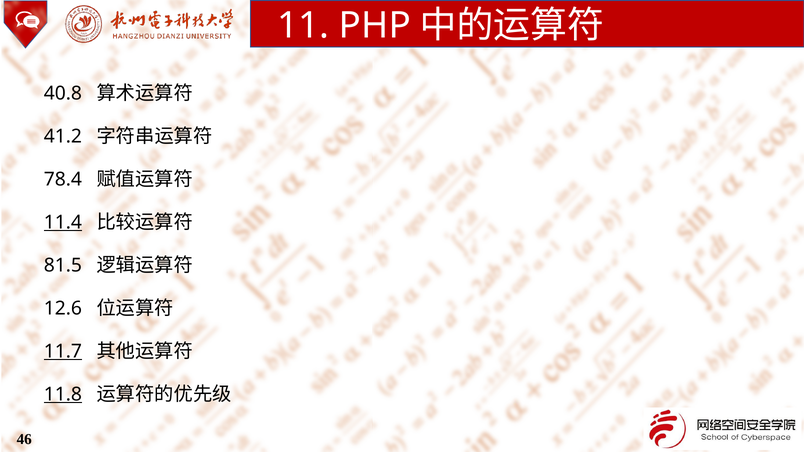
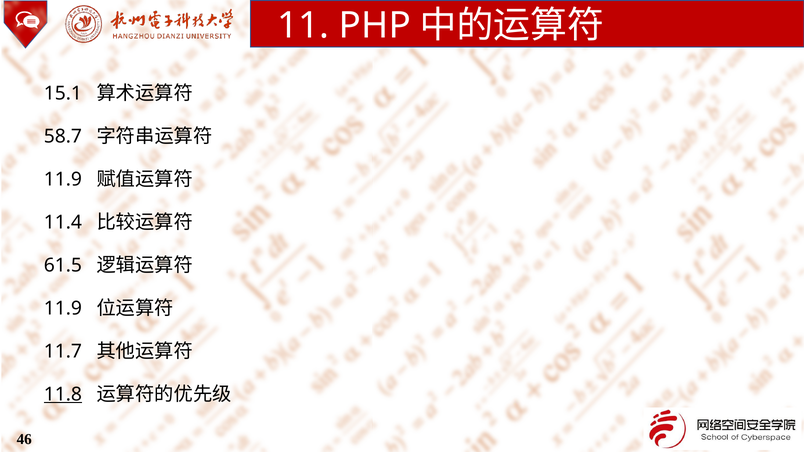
40.8: 40.8 -> 15.1
41.2: 41.2 -> 58.7
78.4 at (63, 179): 78.4 -> 11.9
11.4 underline: present -> none
81.5: 81.5 -> 61.5
12.6 at (63, 308): 12.6 -> 11.9
11.7 underline: present -> none
